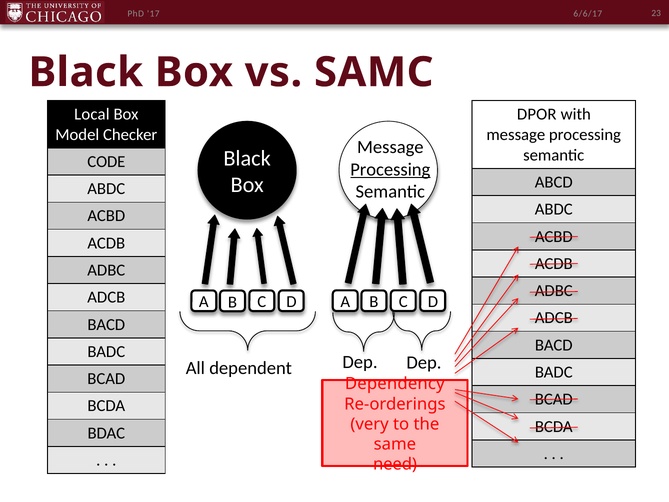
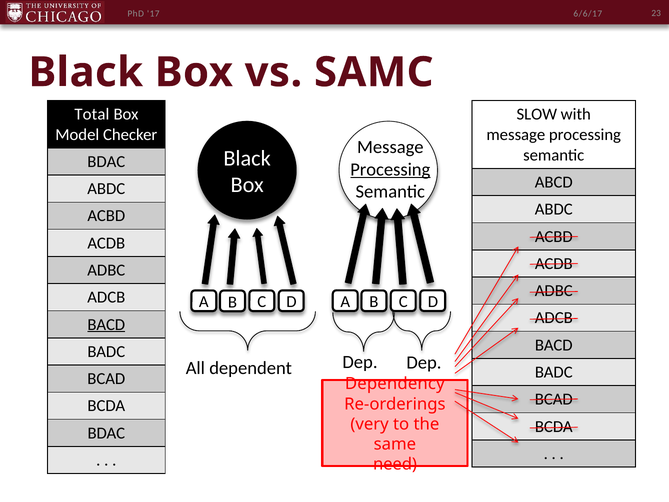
Local: Local -> Total
DPOR: DPOR -> SLOW
CODE at (106, 162): CODE -> BDAC
BACD at (106, 324) underline: none -> present
